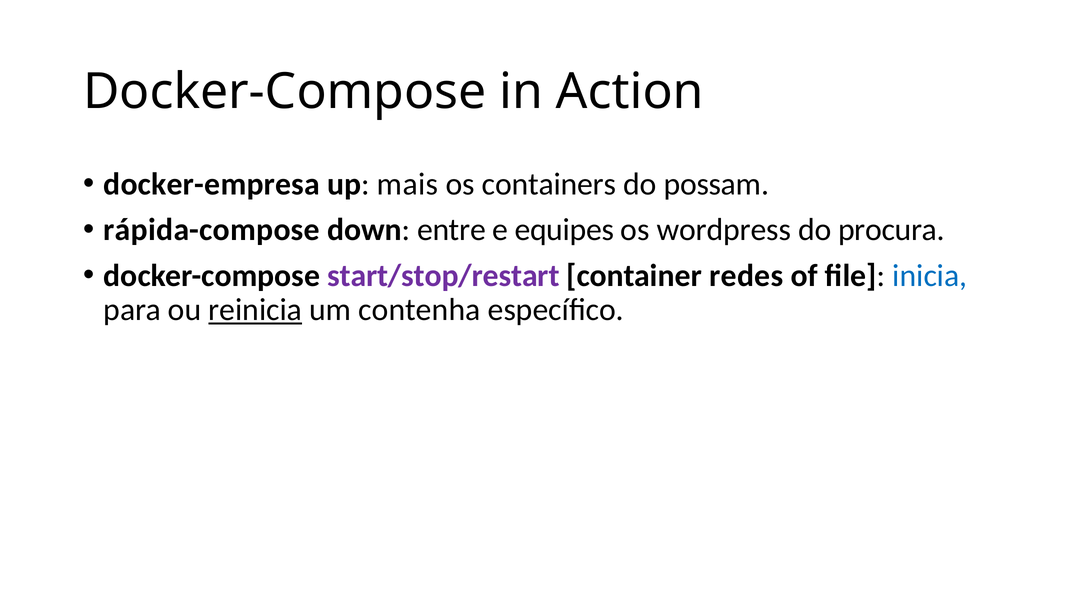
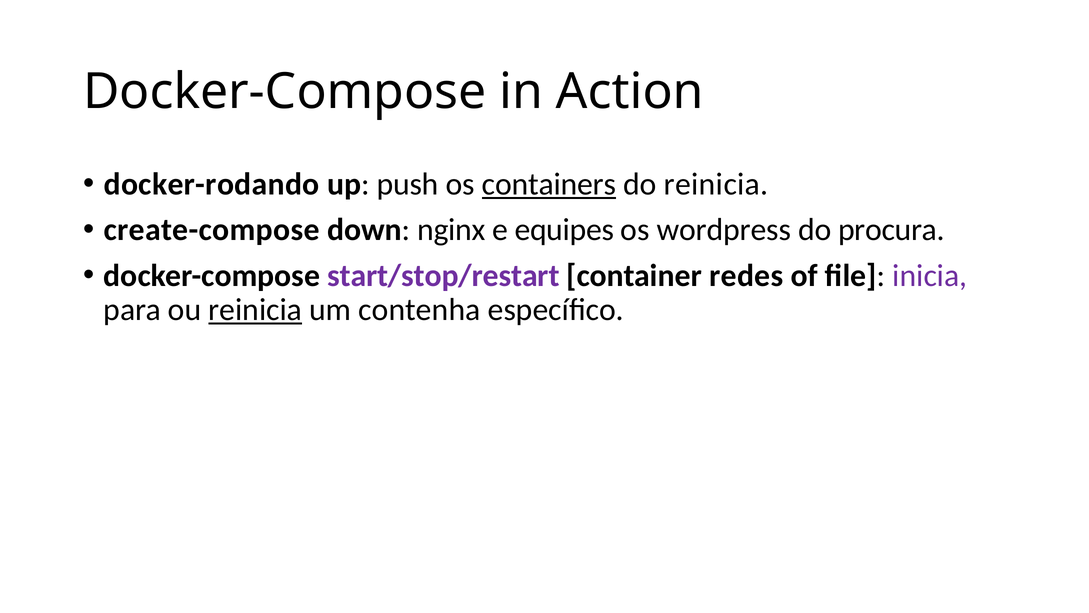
docker-empresa: docker-empresa -> docker-rodando
mais: mais -> push
containers underline: none -> present
do possam: possam -> reinicia
rápida-compose: rápida-compose -> create-compose
entre: entre -> nginx
inicia colour: blue -> purple
